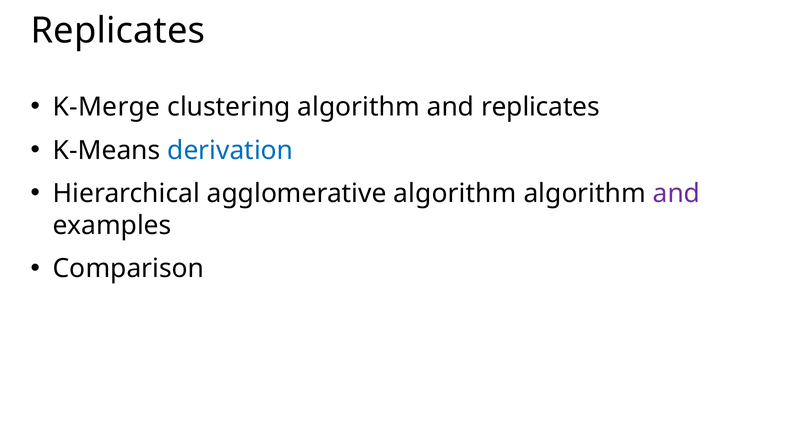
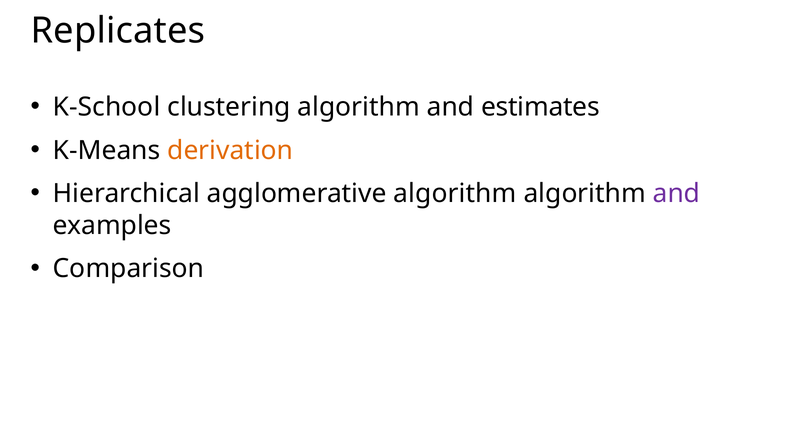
K-Merge: K-Merge -> K-School
and replicates: replicates -> estimates
derivation colour: blue -> orange
